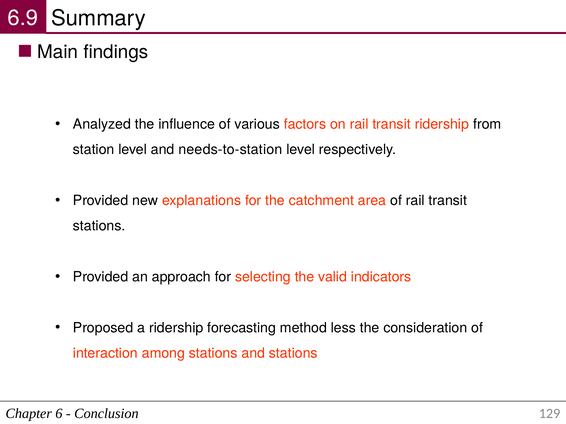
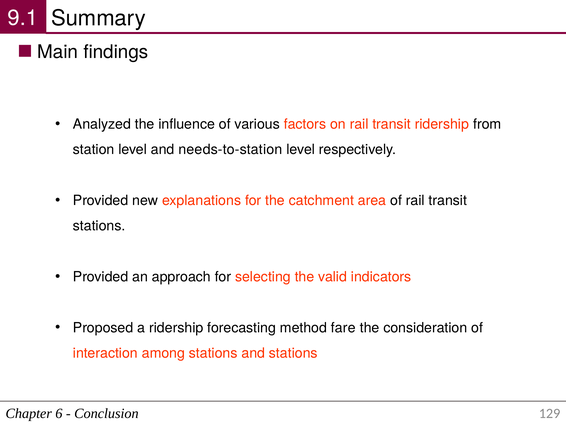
6.9: 6.9 -> 9.1
less: less -> fare
